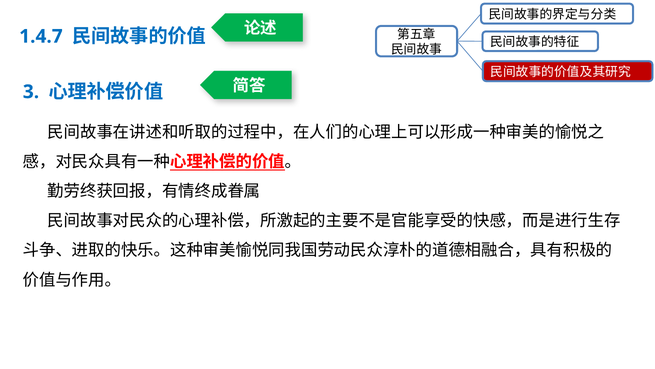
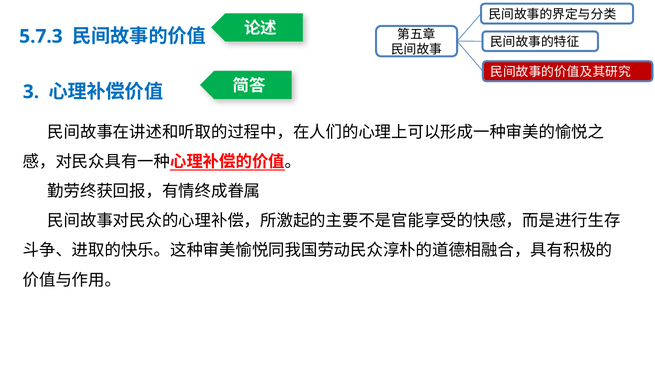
1.4.7: 1.4.7 -> 5.7.3
